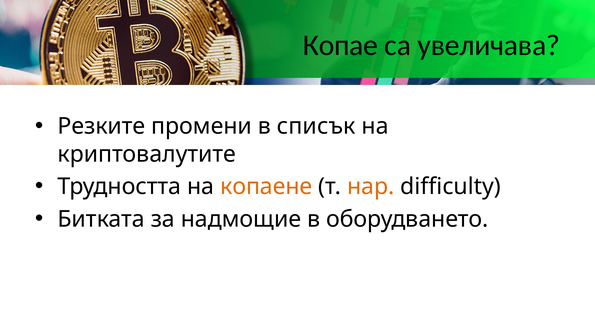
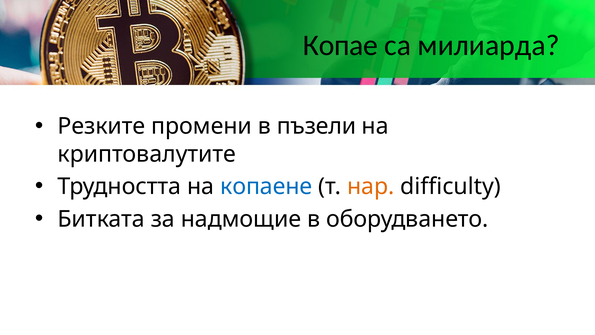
увеличава: увеличава -> милиарда
списък: списък -> пъзели
копаене colour: orange -> blue
